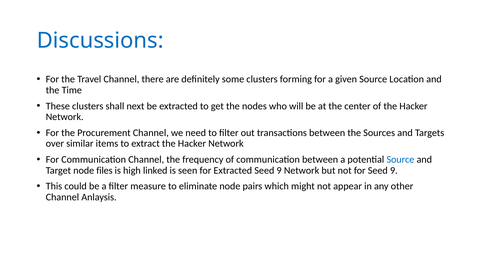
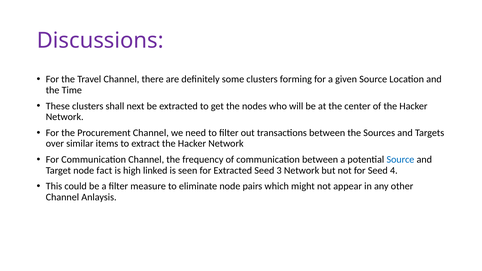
Discussions colour: blue -> purple
files: files -> fact
Extracted Seed 9: 9 -> 3
for Seed 9: 9 -> 4
